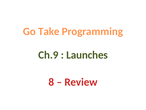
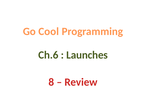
Take: Take -> Cool
Ch.9: Ch.9 -> Ch.6
